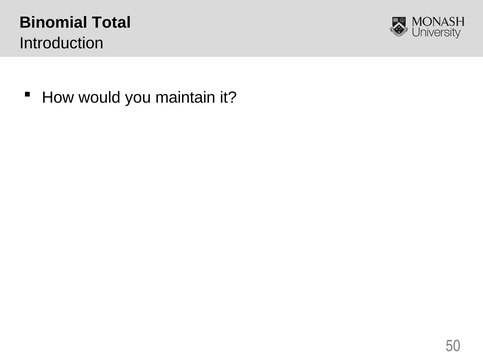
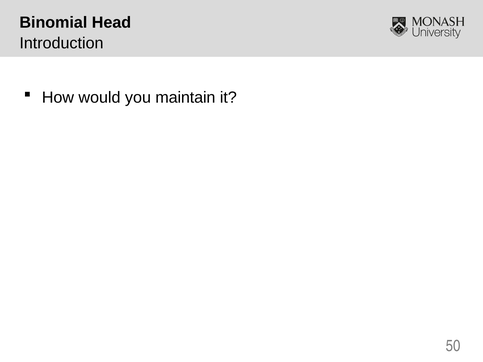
Total: Total -> Head
